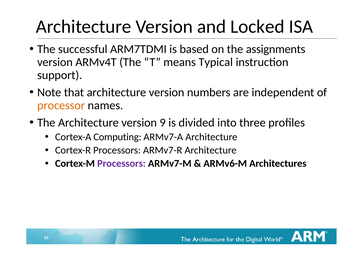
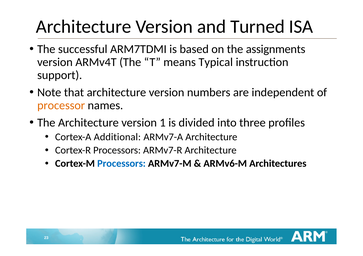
Locked: Locked -> Turned
9: 9 -> 1
Computing: Computing -> Additional
Processors at (121, 164) colour: purple -> blue
